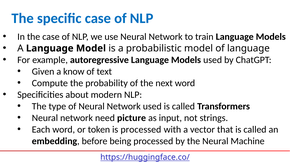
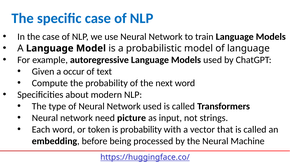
know: know -> occur
is processed: processed -> probability
